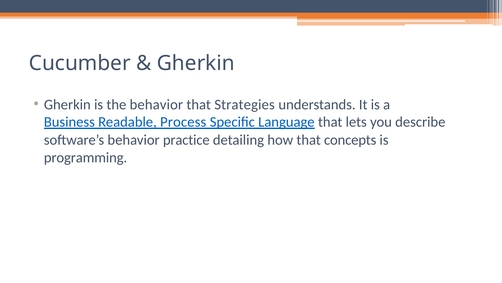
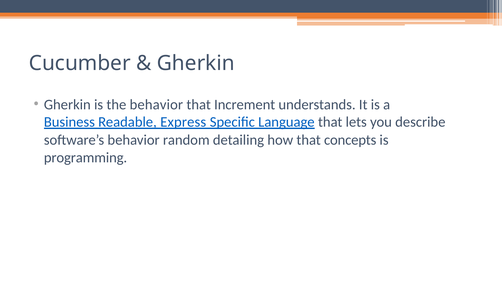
Strategies: Strategies -> Increment
Process: Process -> Express
practice: practice -> random
